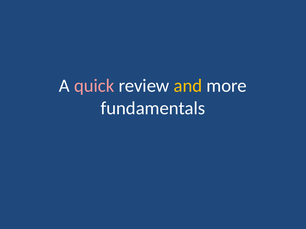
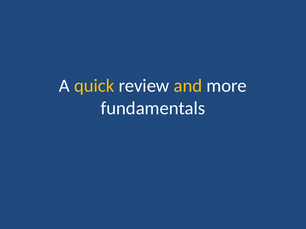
quick colour: pink -> yellow
